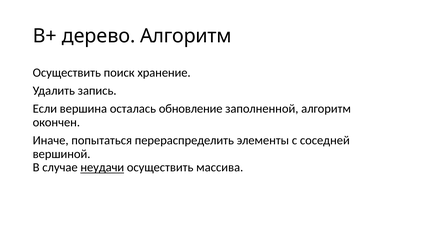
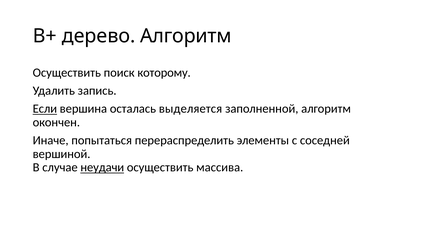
хранение: хранение -> которому
Если underline: none -> present
обновление: обновление -> выделяется
